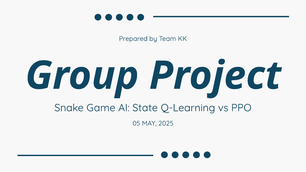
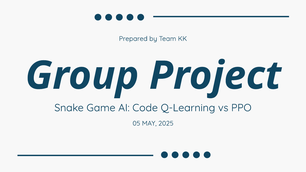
State: State -> Code
